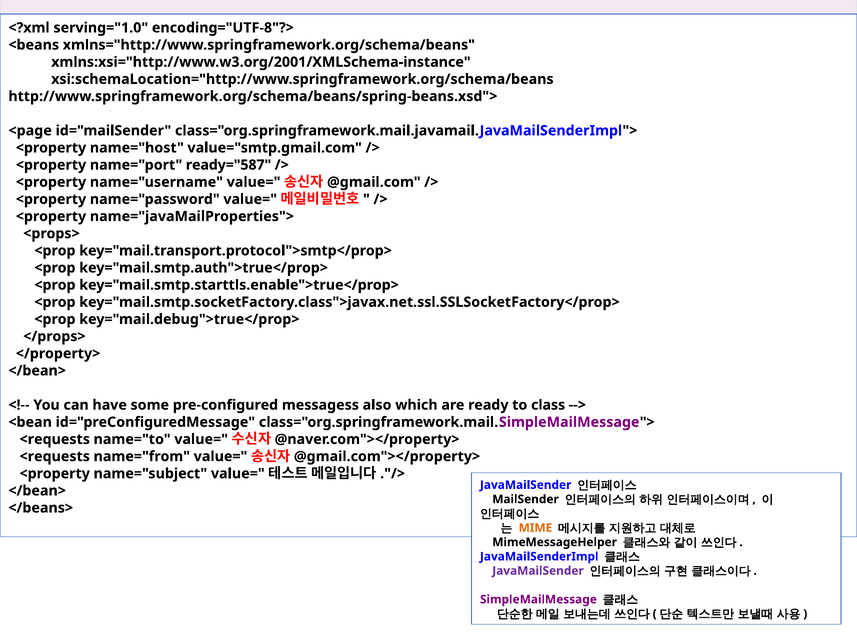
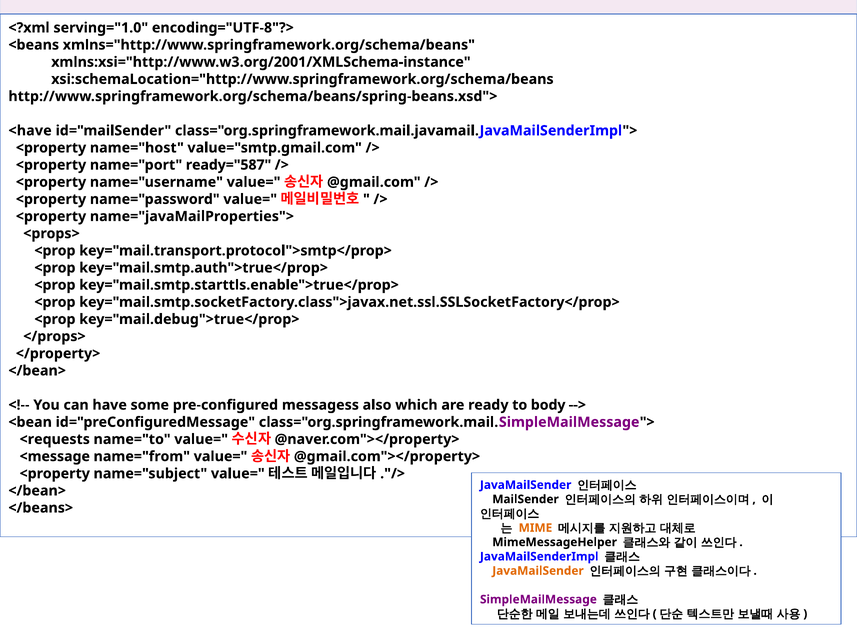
<page: <page -> <have
class: class -> body
<requests at (55, 456): <requests -> <message
JavaMailSender at (538, 571) colour: purple -> orange
